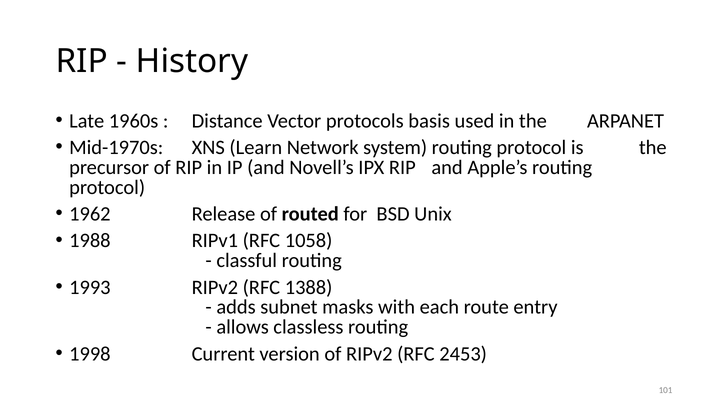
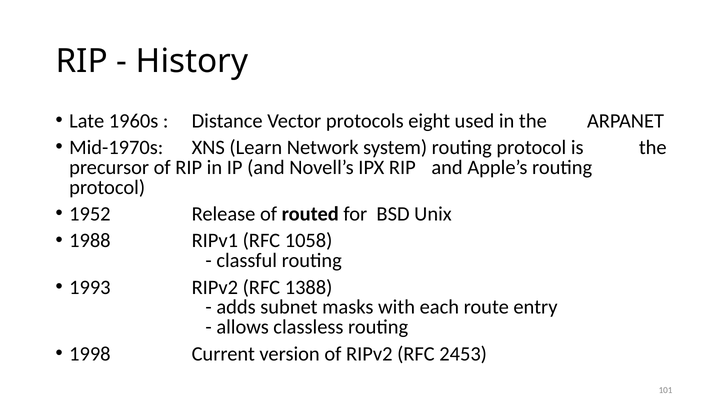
basis: basis -> eight
1962: 1962 -> 1952
